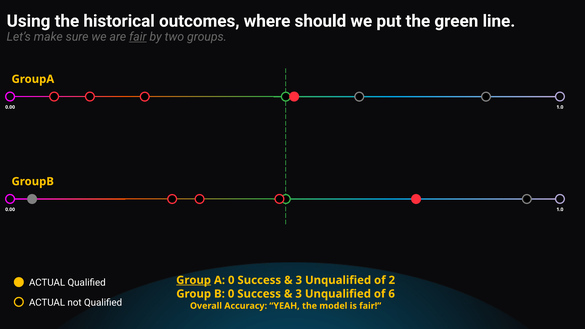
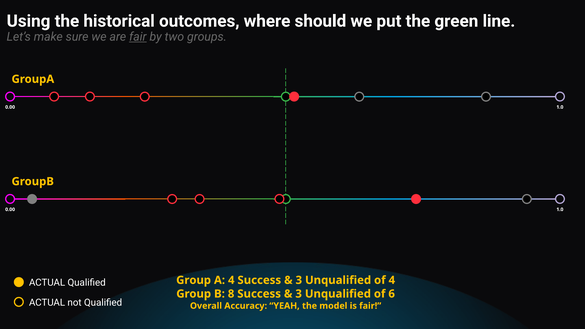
Group at (194, 280) underline: present -> none
A 0: 0 -> 4
of 2: 2 -> 4
B 0: 0 -> 8
